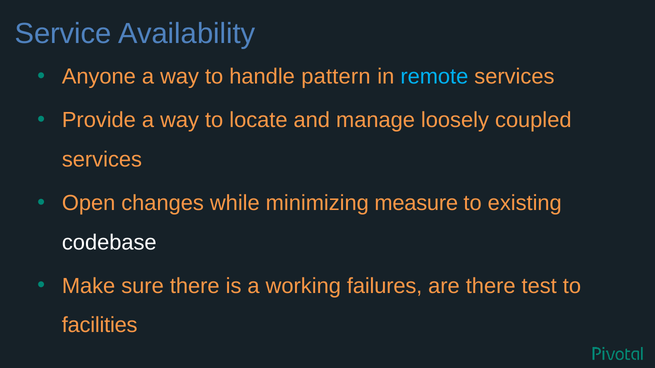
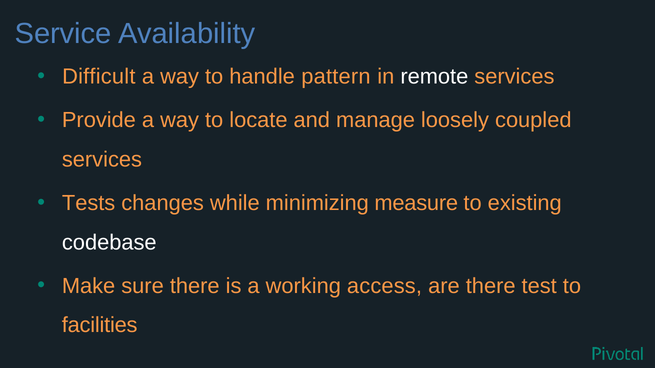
Anyone: Anyone -> Difficult
remote colour: light blue -> white
Open: Open -> Tests
failures: failures -> access
